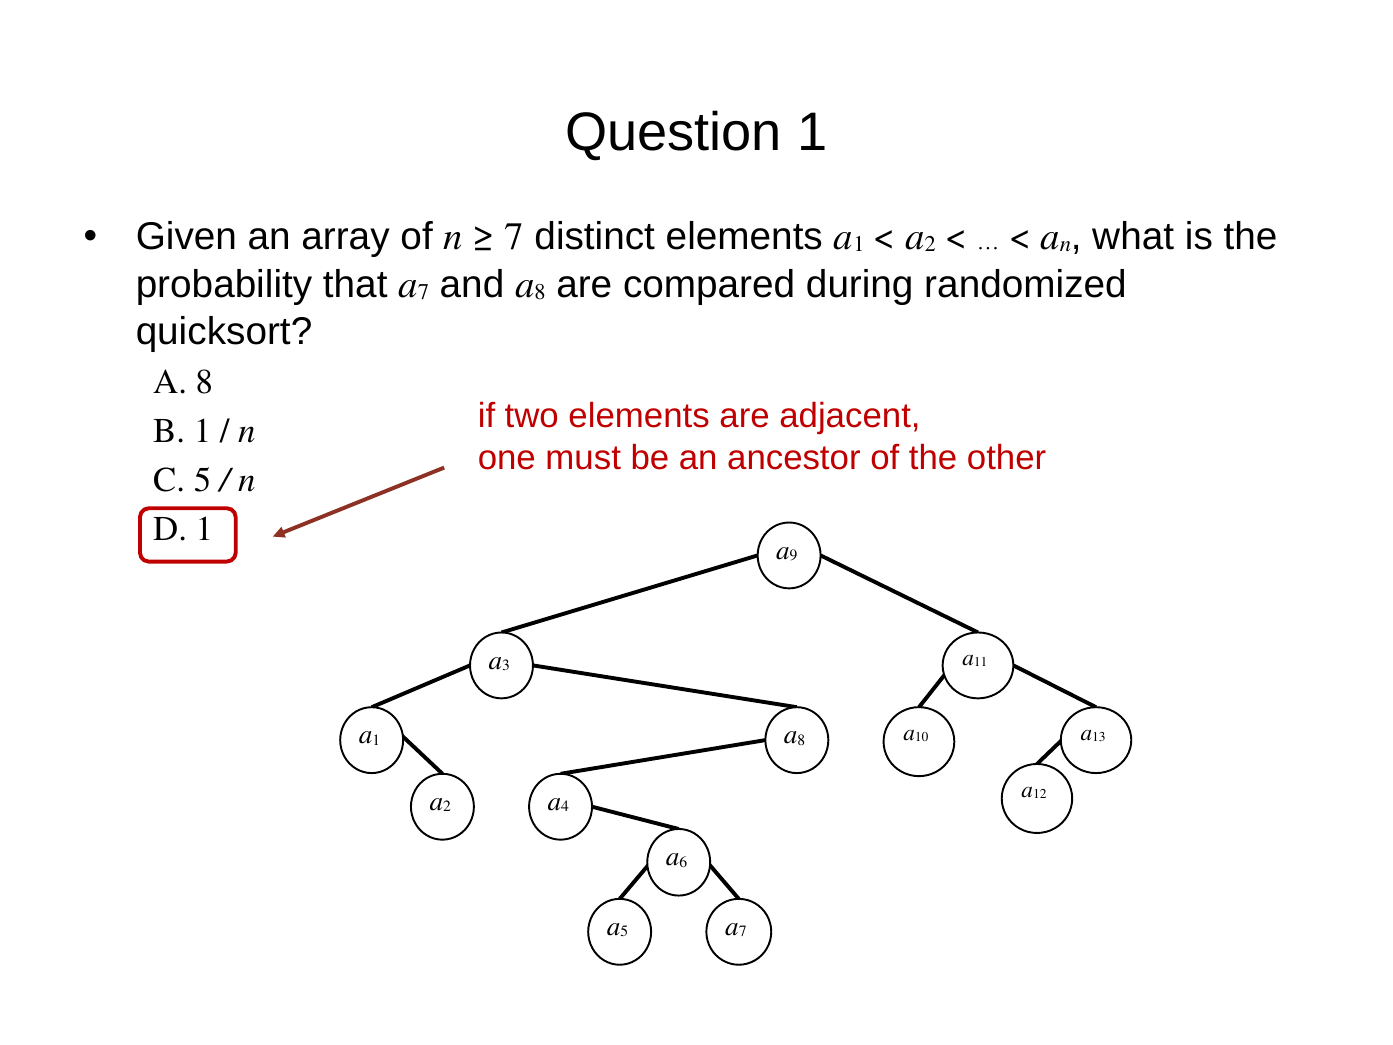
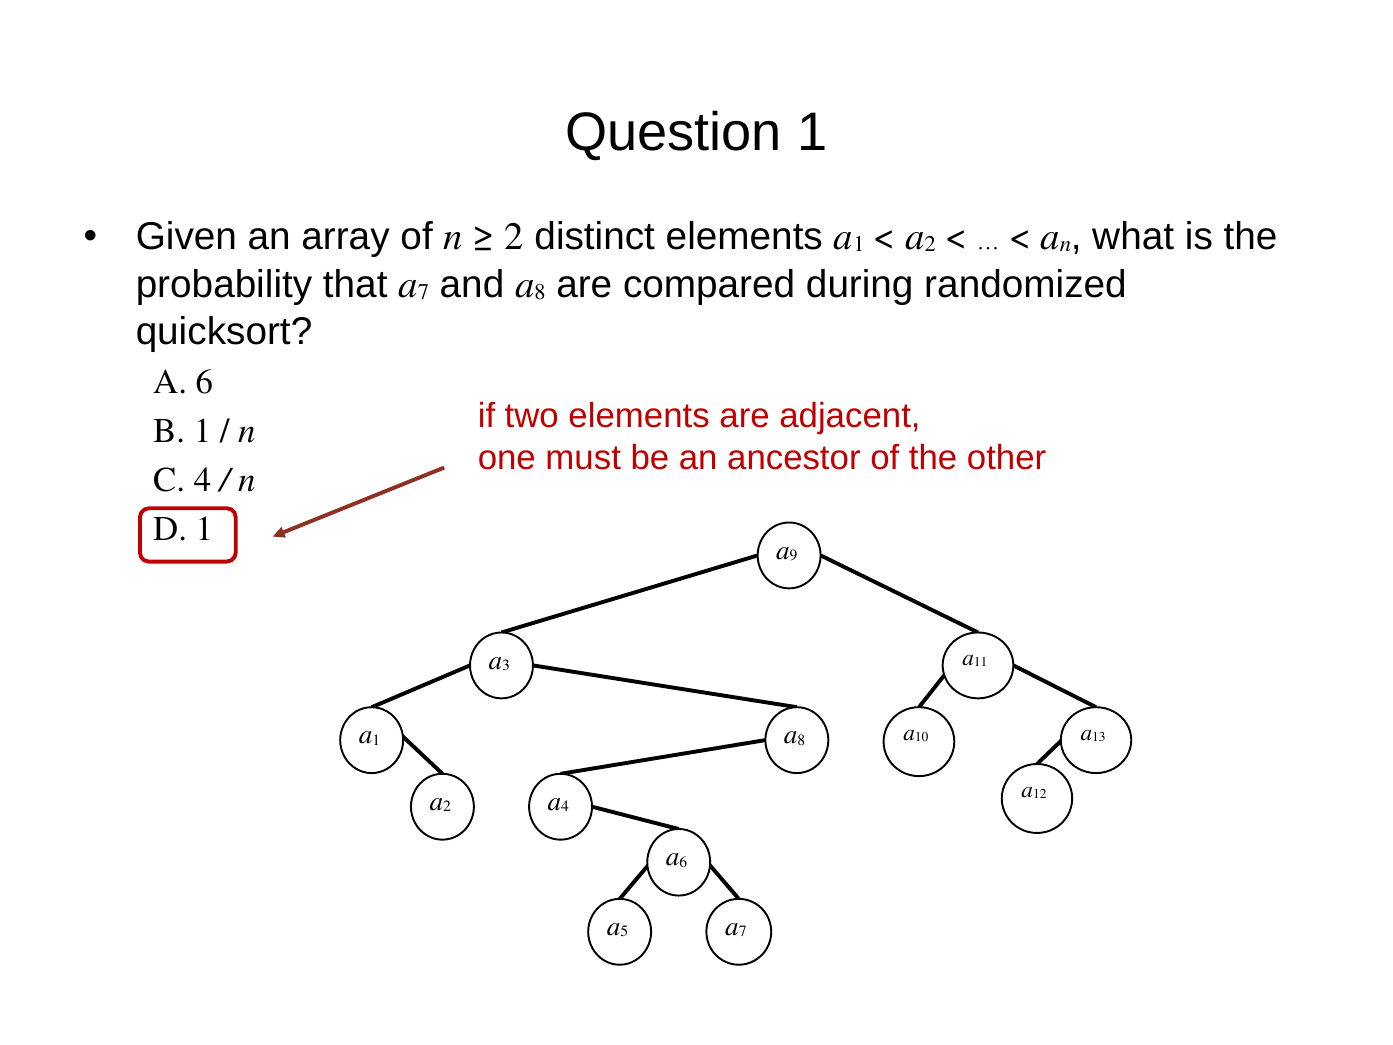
7 at (514, 237): 7 -> 2
8 at (204, 382): 8 -> 6
C 5: 5 -> 4
